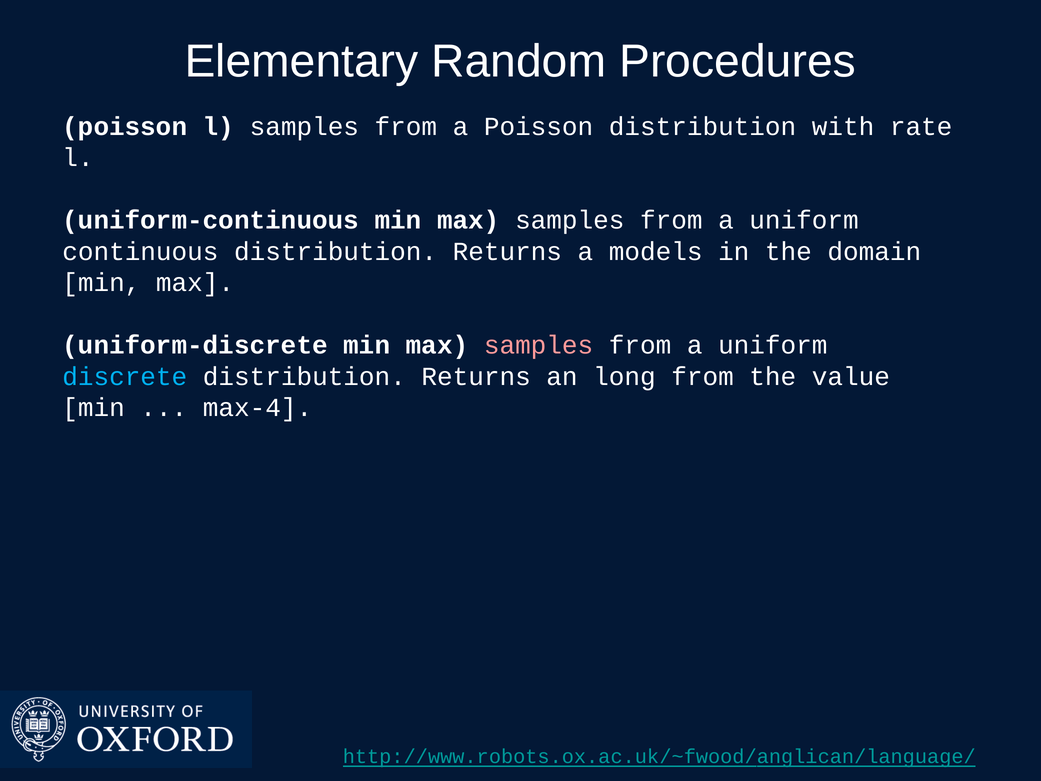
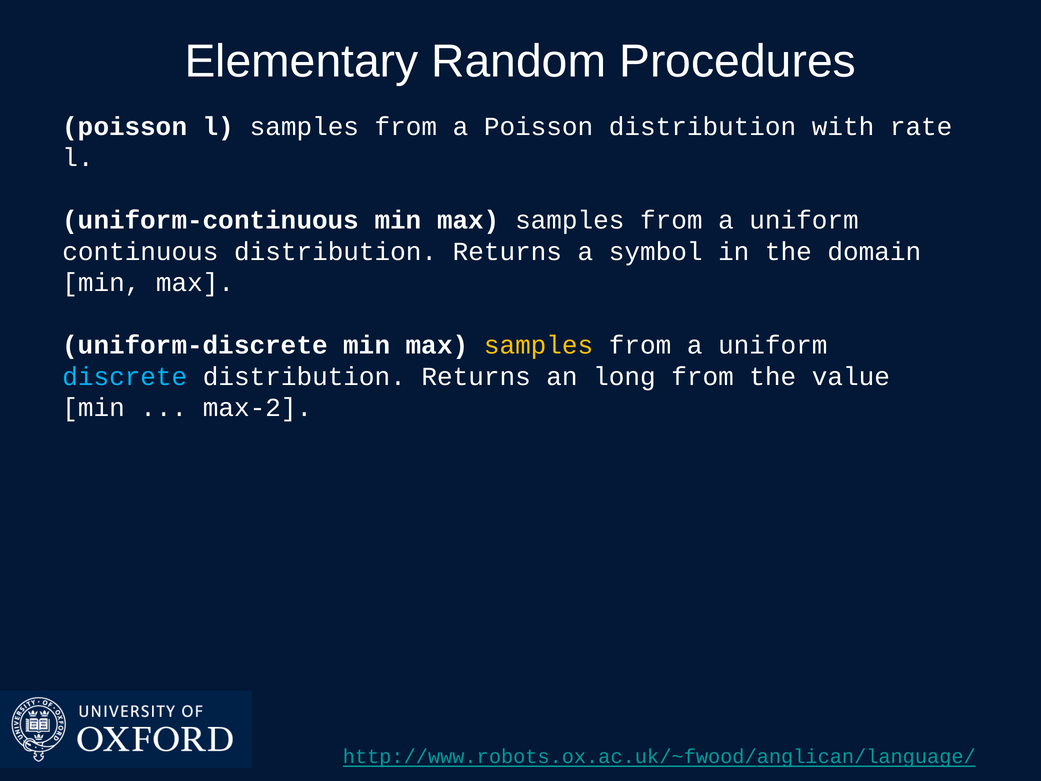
models: models -> symbol
samples at (539, 345) colour: pink -> yellow
max-4: max-4 -> max-2
